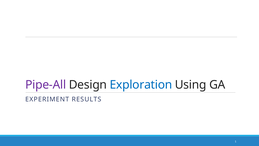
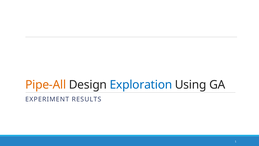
Pipe-All colour: purple -> orange
